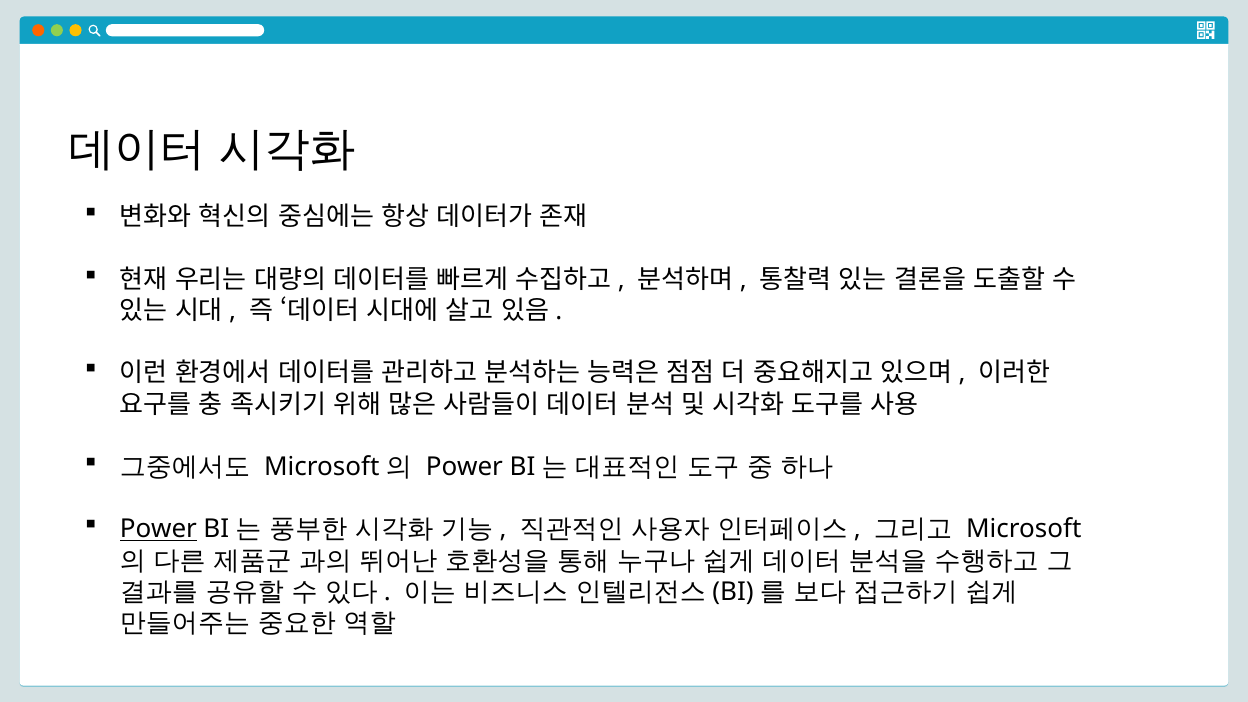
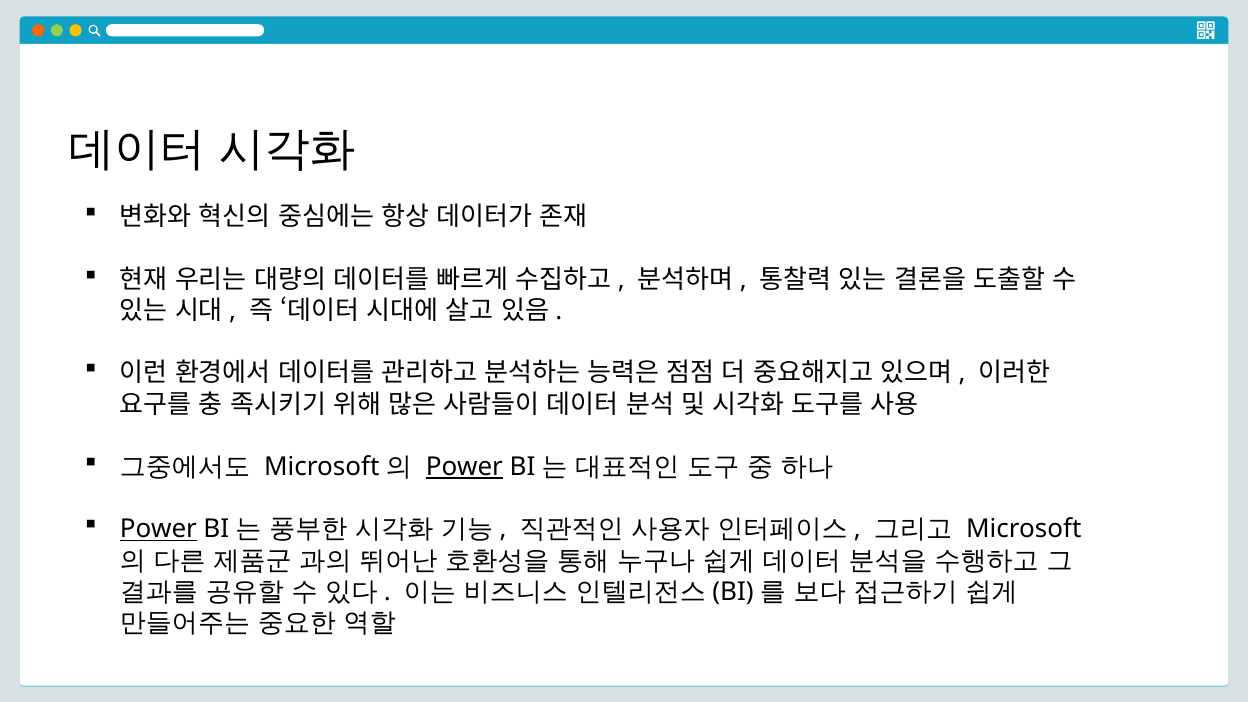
Power at (464, 467) underline: none -> present
